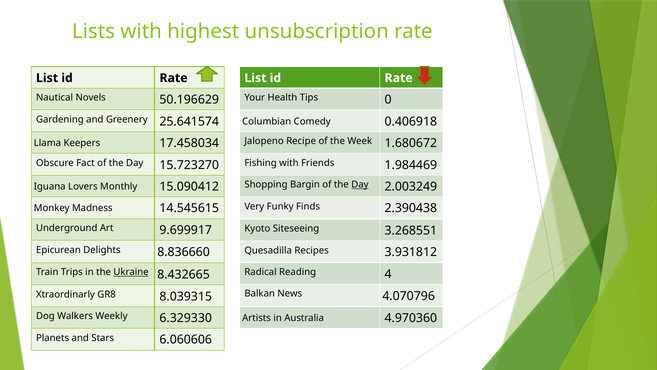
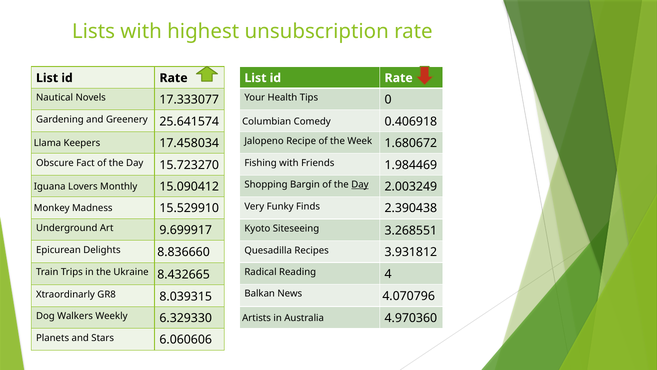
50.196629: 50.196629 -> 17.333077
14.545615: 14.545615 -> 15.529910
Ukraine underline: present -> none
